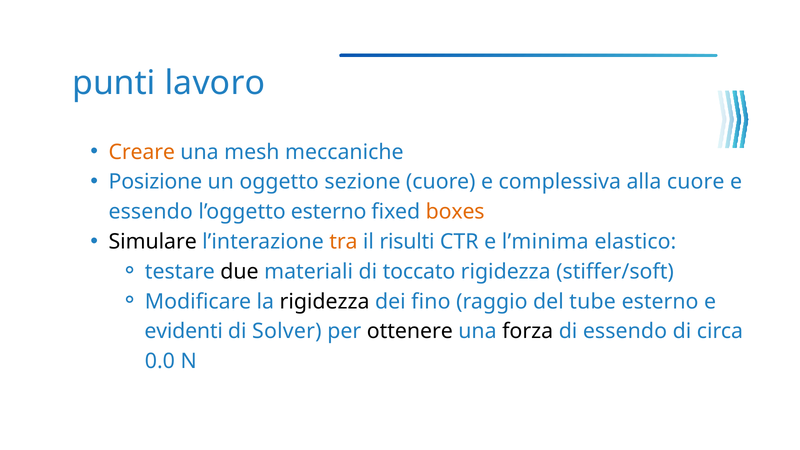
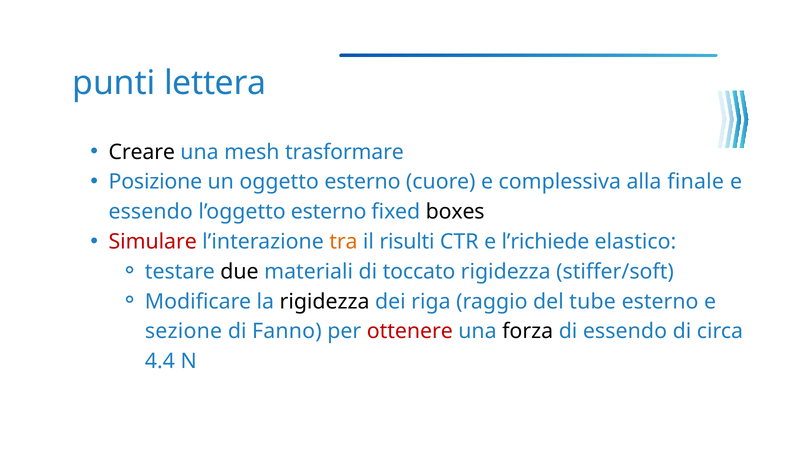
lavoro: lavoro -> lettera
Creare colour: orange -> black
meccaniche: meccaniche -> trasformare
oggetto sezione: sezione -> esterno
alla cuore: cuore -> finale
boxes colour: orange -> black
Simulare colour: black -> red
l’minima: l’minima -> l’richiede
fino: fino -> riga
evidenti: evidenti -> sezione
Solver: Solver -> Fanno
ottenere colour: black -> red
0.0: 0.0 -> 4.4
